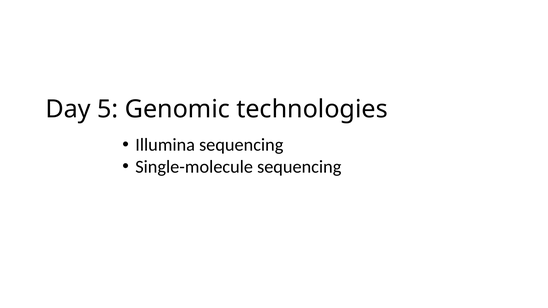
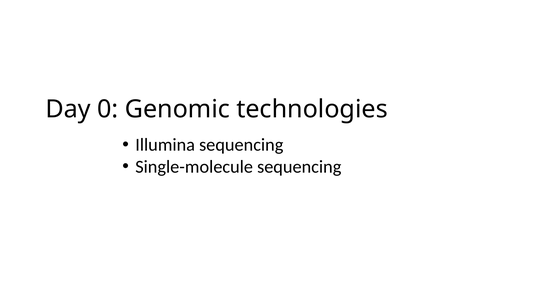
5: 5 -> 0
